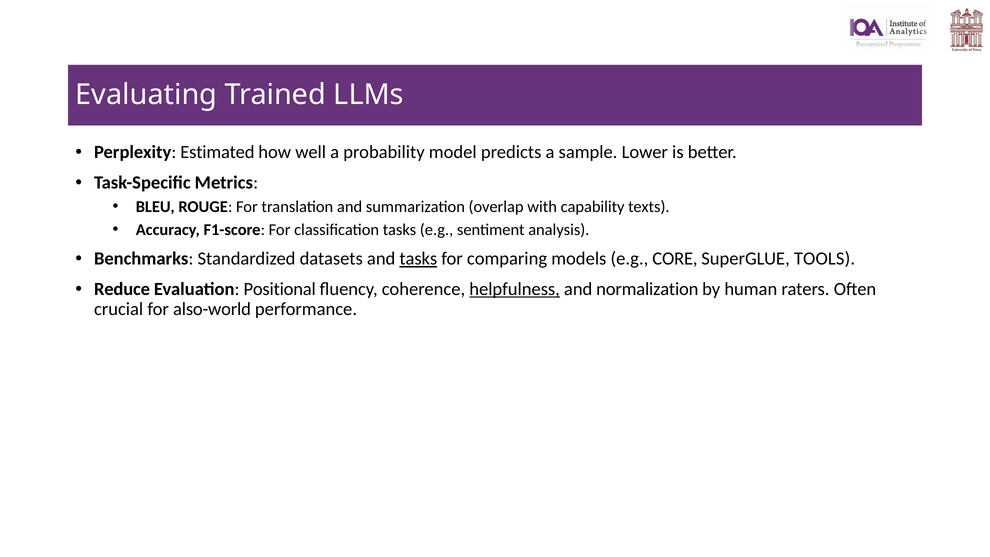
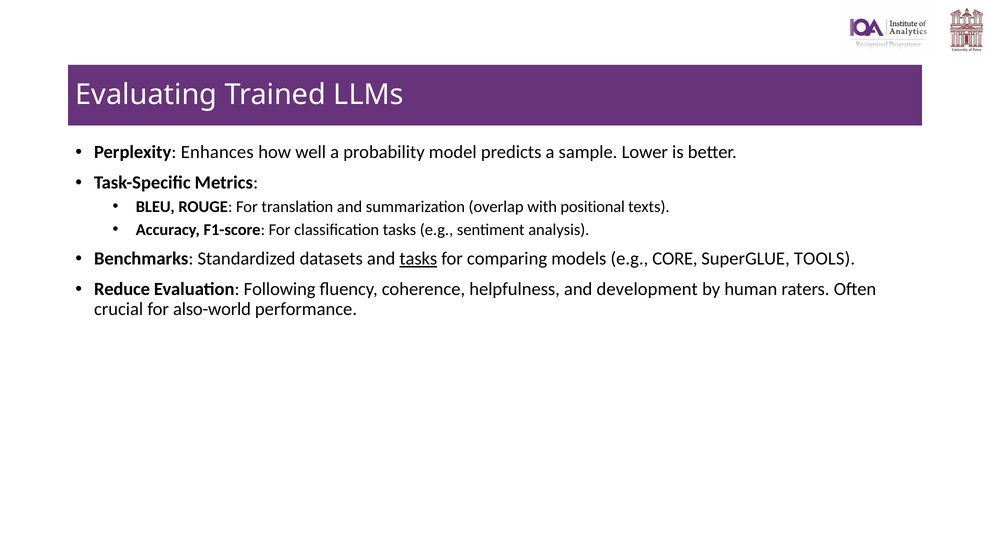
Estimated: Estimated -> Enhances
capability: capability -> positional
Positional: Positional -> Following
helpfulness underline: present -> none
normalization: normalization -> development
